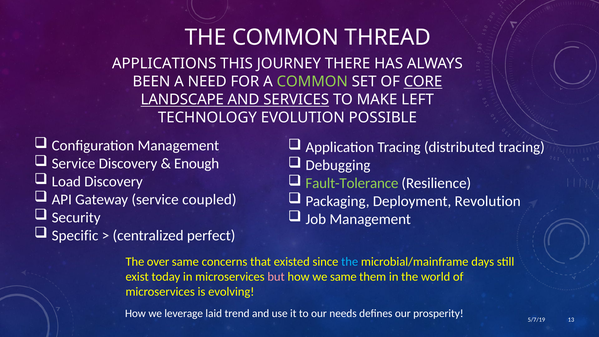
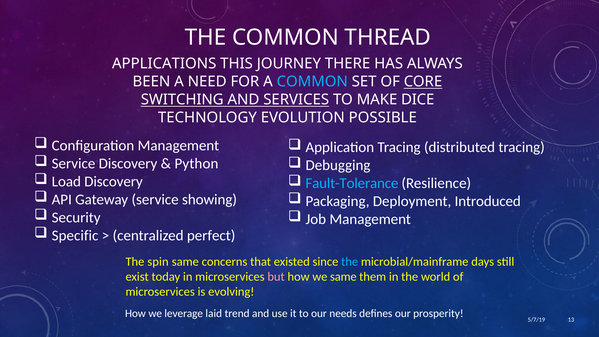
COMMON at (312, 81) colour: light green -> light blue
LANDSCAPE: LANDSCAPE -> SWITCHING
LEFT: LEFT -> DICE
Enough: Enough -> Python
Fault-Tolerance colour: light green -> light blue
coupled: coupled -> showing
Revolution: Revolution -> Introduced
over: over -> spin
